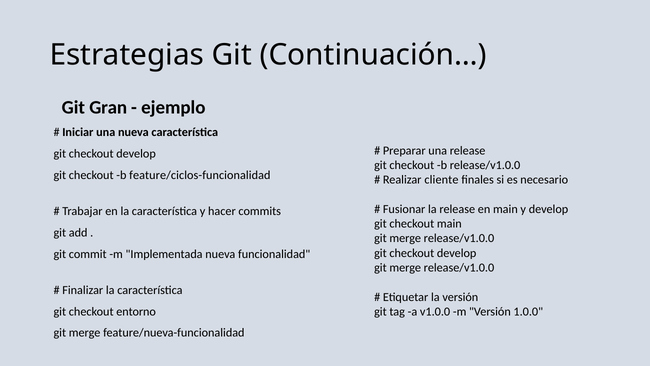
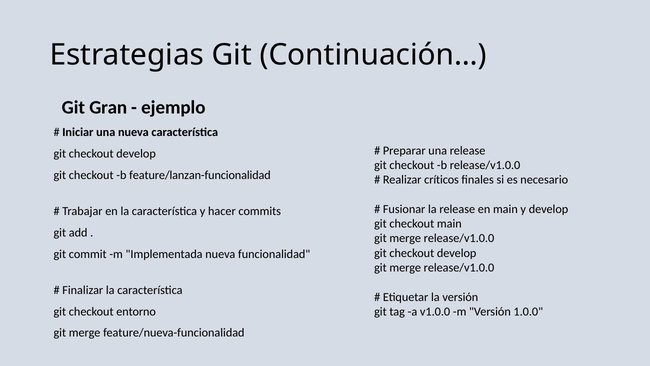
feature/ciclos-funcionalidad: feature/ciclos-funcionalidad -> feature/lanzan-funcionalidad
cliente: cliente -> críticos
